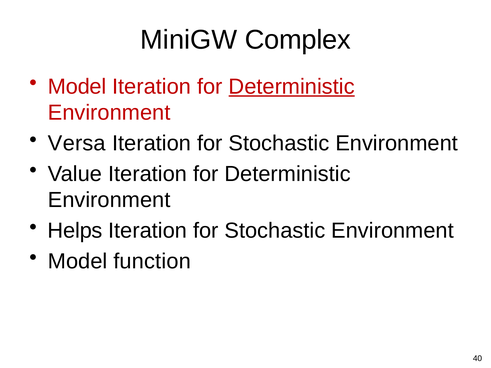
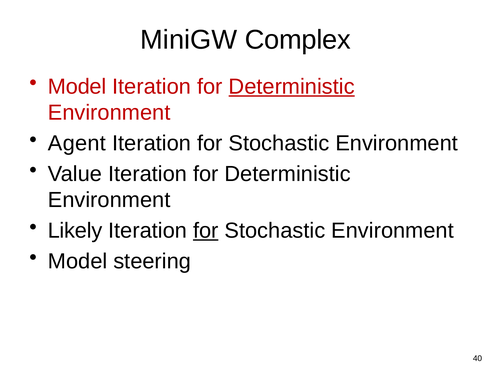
Versa: Versa -> Agent
Helps: Helps -> Likely
for at (206, 231) underline: none -> present
function: function -> steering
